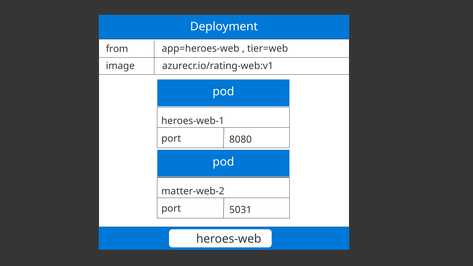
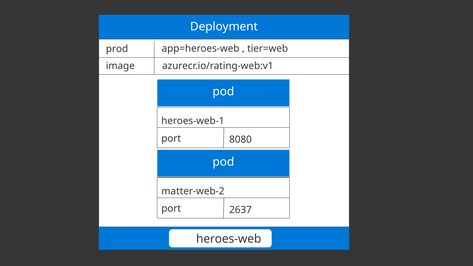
from: from -> prod
5031: 5031 -> 2637
